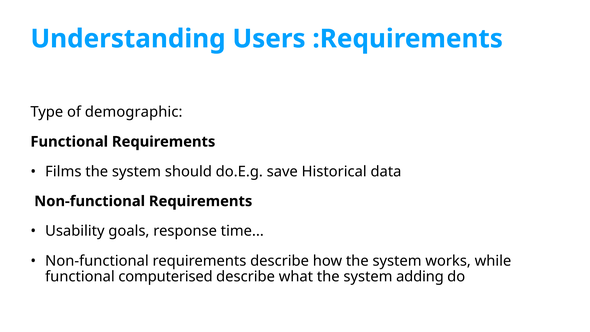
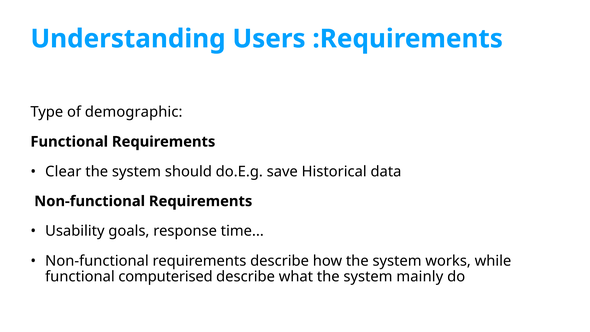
Films: Films -> Clear
adding: adding -> mainly
